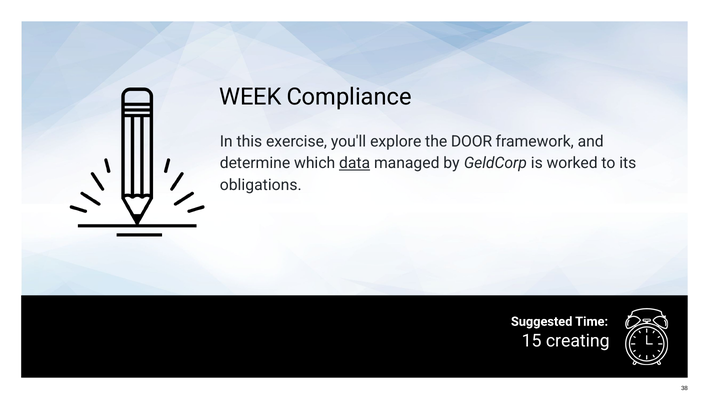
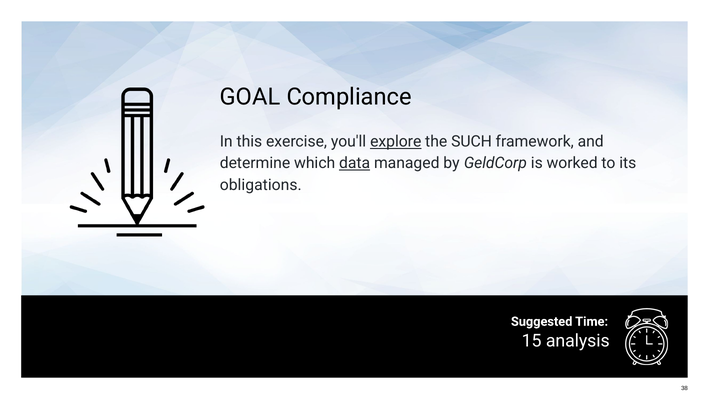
WEEK: WEEK -> GOAL
explore underline: none -> present
DOOR: DOOR -> SUCH
creating: creating -> analysis
